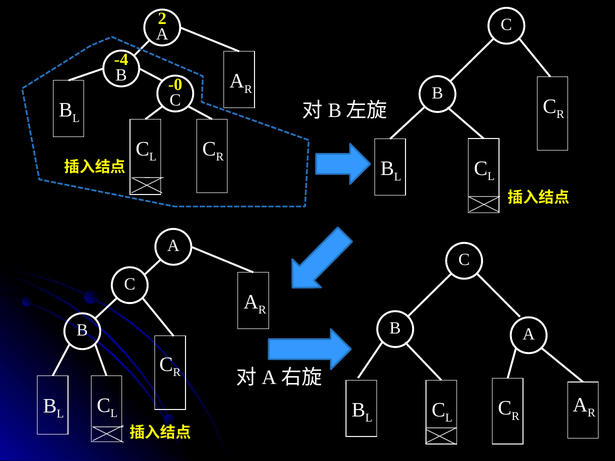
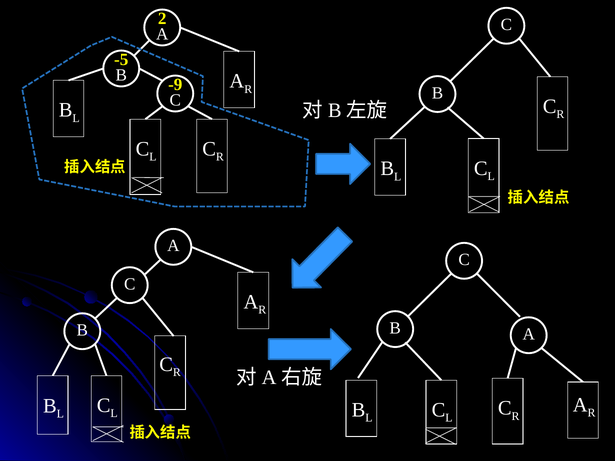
-4: -4 -> -5
-0: -0 -> -9
